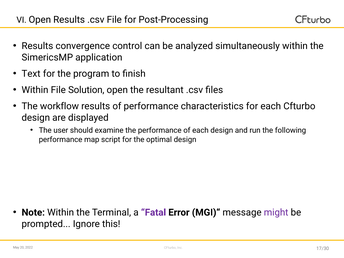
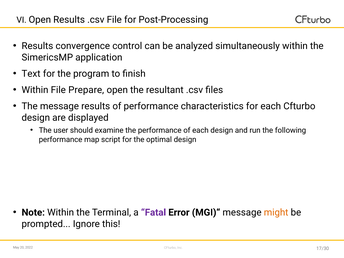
Solution: Solution -> Prepare
The workflow: workflow -> message
might colour: purple -> orange
